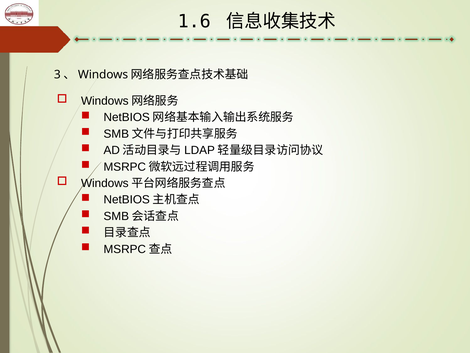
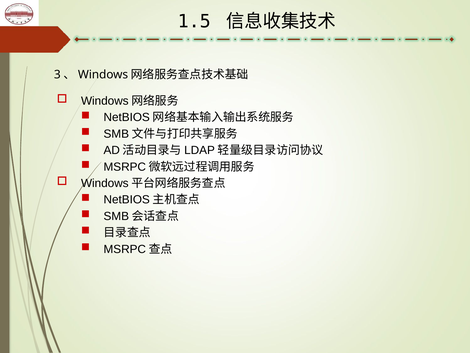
1.6: 1.6 -> 1.5
